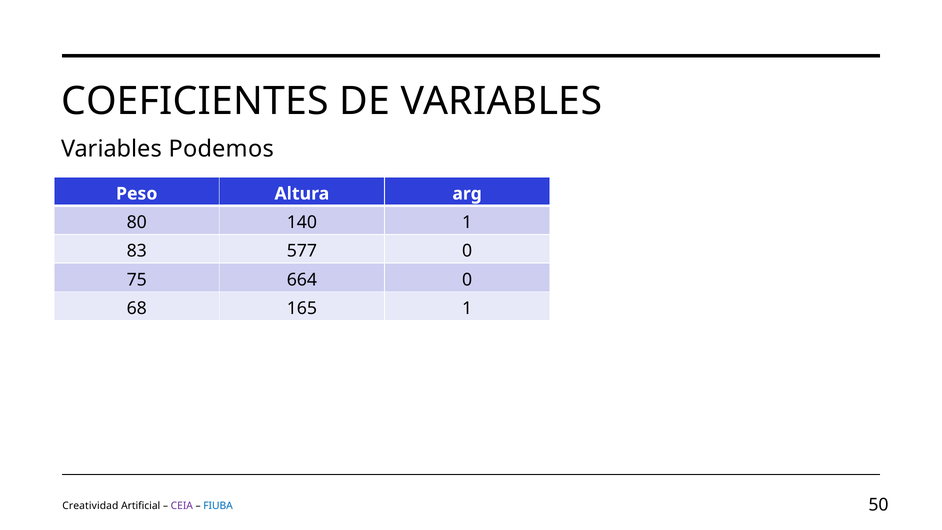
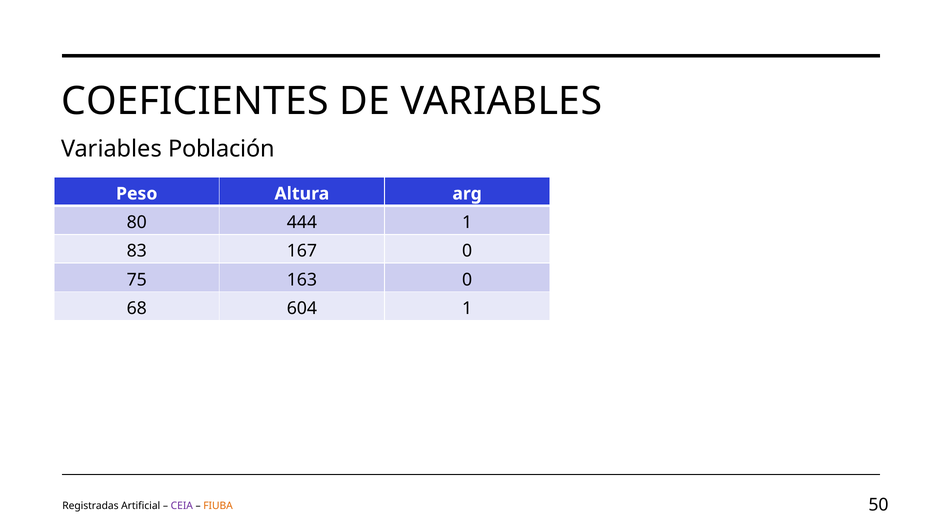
Podemos: Podemos -> Población
140: 140 -> 444
577: 577 -> 167
664: 664 -> 163
165: 165 -> 604
Creatividad: Creatividad -> Registradas
FIUBA colour: blue -> orange
